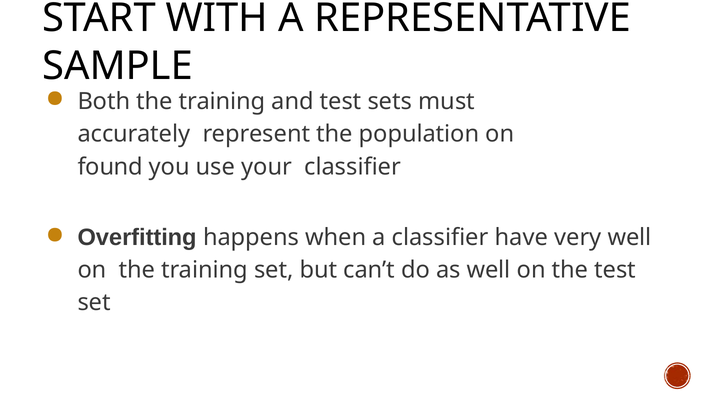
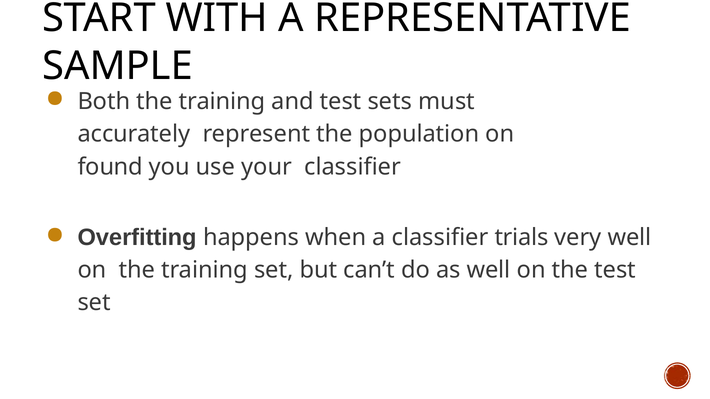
have: have -> trials
